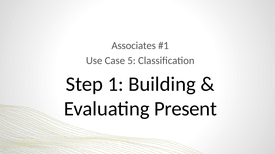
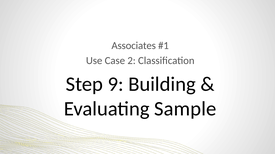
5: 5 -> 2
1: 1 -> 9
Present: Present -> Sample
